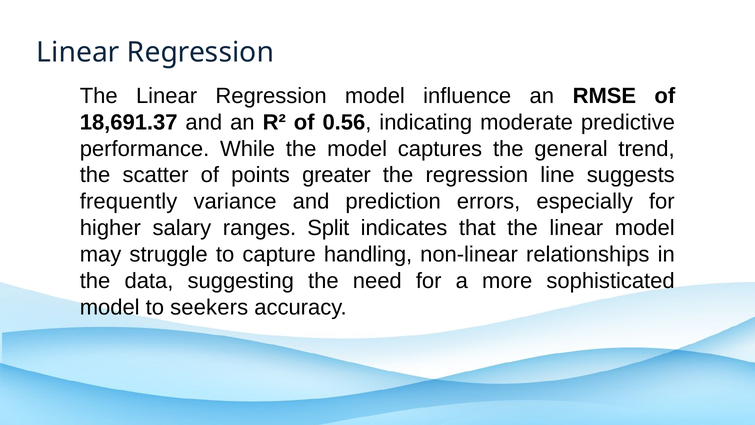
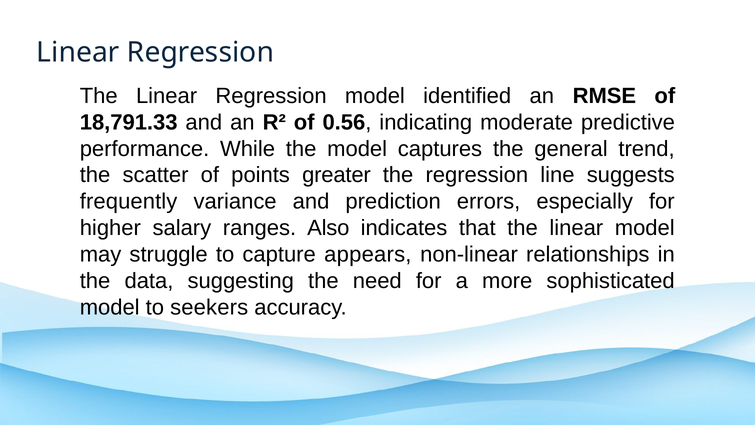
influence: influence -> identified
18,691.37: 18,691.37 -> 18,791.33
Split: Split -> Also
handling: handling -> appears
